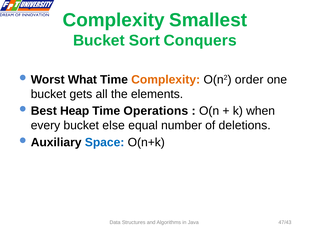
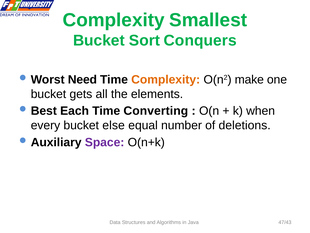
What: What -> Need
order: order -> make
Heap: Heap -> Each
Operations: Operations -> Converting
Space colour: blue -> purple
